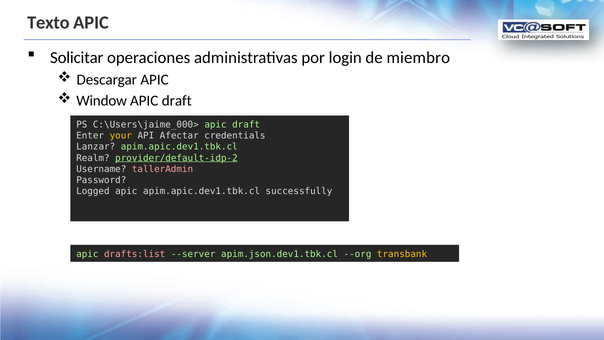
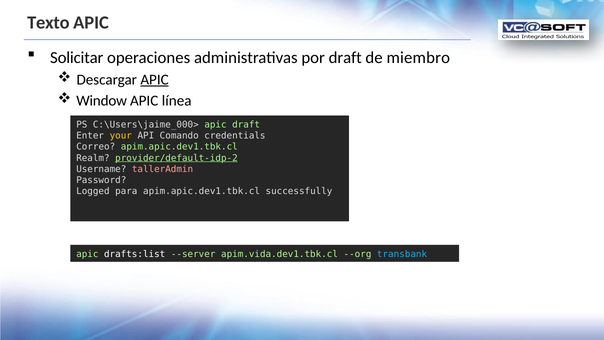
por login: login -> draft
APIC at (155, 80) underline: none -> present
draft at (177, 101): draft -> línea
Afectar: Afectar -> Comando
Lanzar: Lanzar -> Correo
Logged apic: apic -> para
drafts:list colour: pink -> white
apim.json.dev1.tbk.cl: apim.json.dev1.tbk.cl -> apim.vida.dev1.tbk.cl
transbank colour: yellow -> light blue
